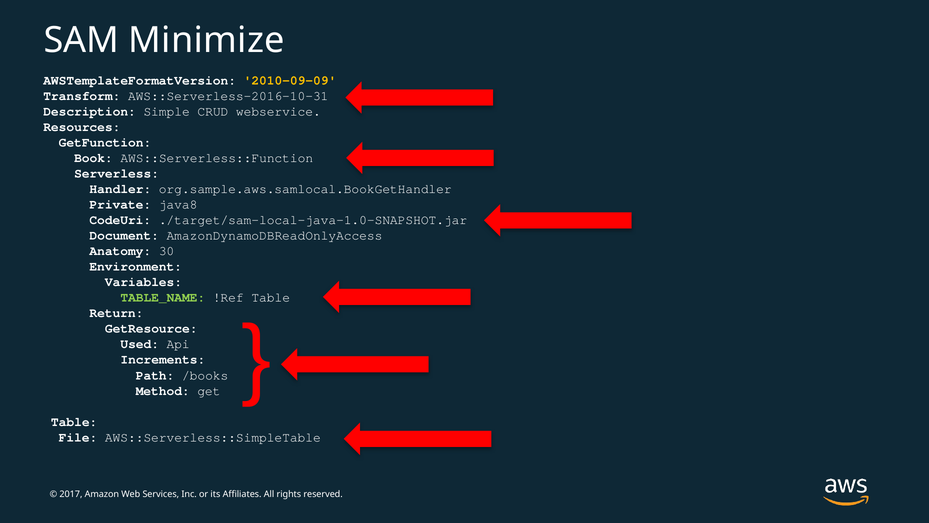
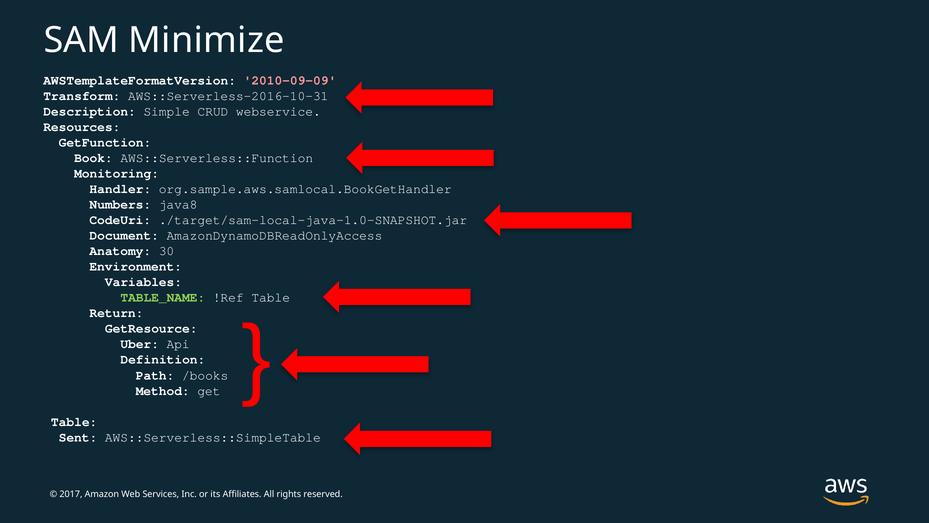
2010-09-09 colour: yellow -> pink
Serverless: Serverless -> Monitoring
Private: Private -> Numbers
Used: Used -> Uber
Increments: Increments -> Definition
File: File -> Sent
